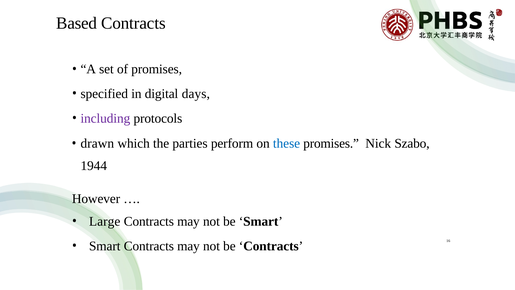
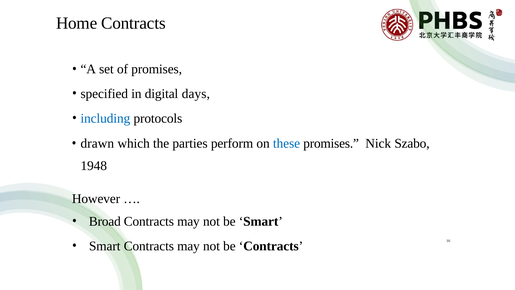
Based: Based -> Home
including colour: purple -> blue
1944: 1944 -> 1948
Large: Large -> Broad
